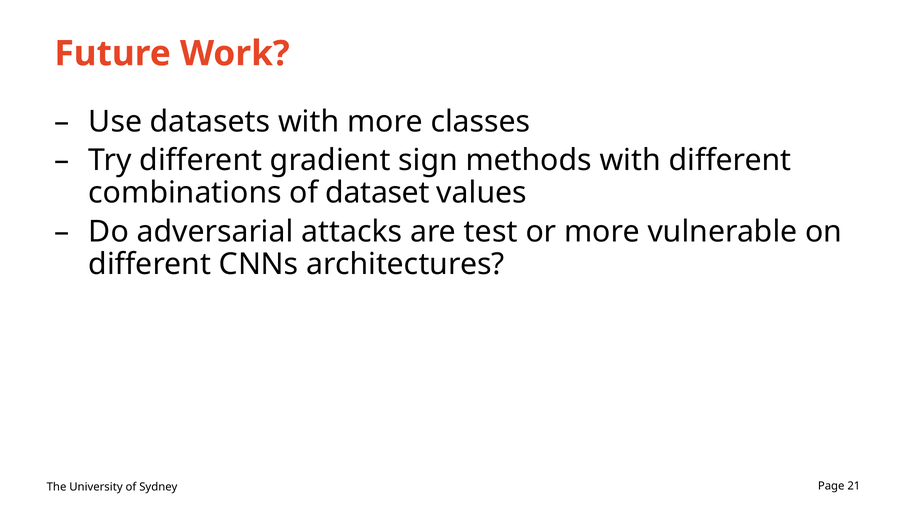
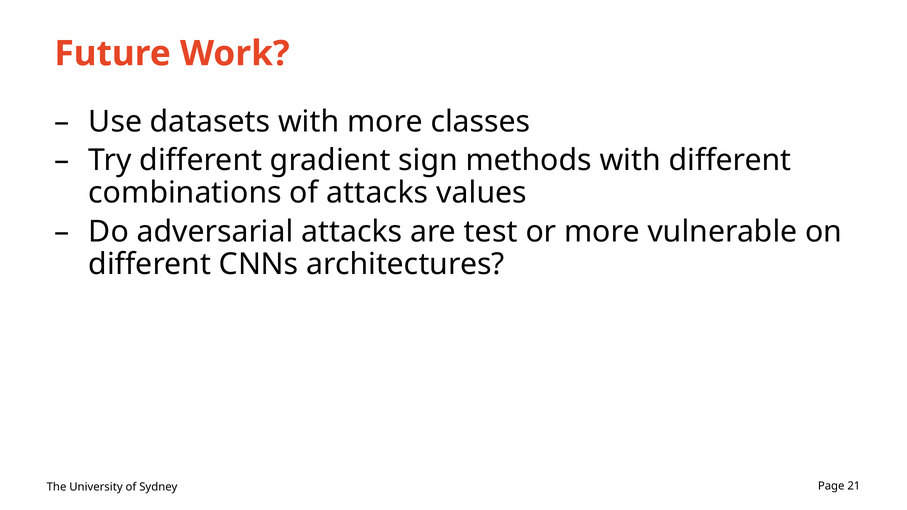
of dataset: dataset -> attacks
